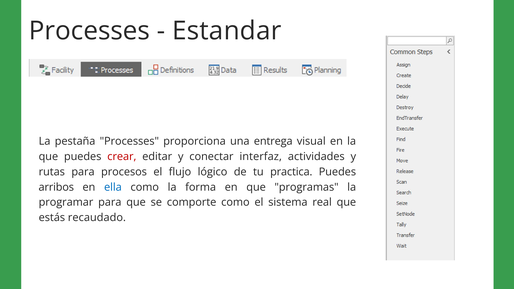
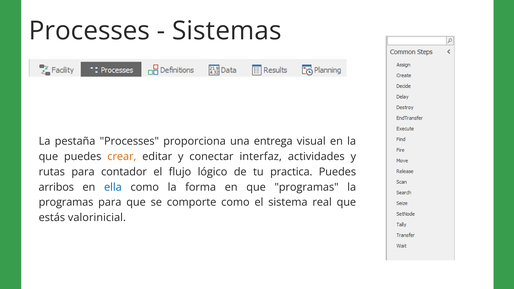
Estandar: Estandar -> Sistemas
crear colour: red -> orange
procesos: procesos -> contador
programar at (66, 202): programar -> programas
recaudado: recaudado -> valorinicial
